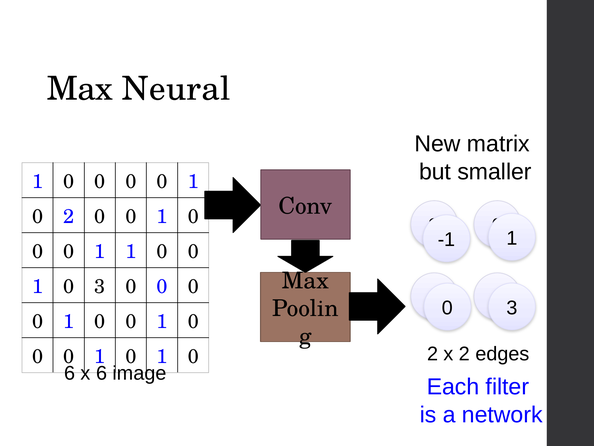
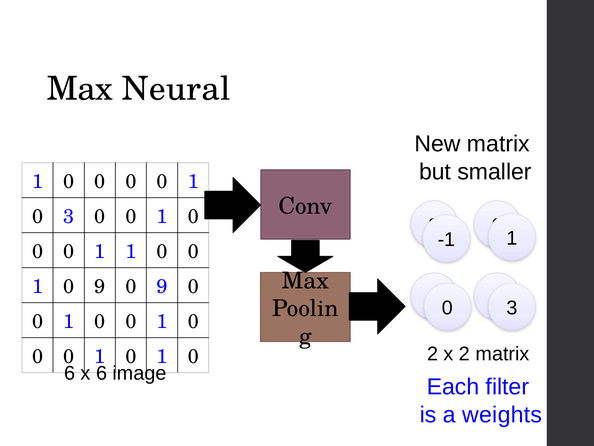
2 at (69, 216): 2 -> 3
1 0 3: 3 -> 9
0 at (162, 286): 0 -> 9
2 edges: edges -> matrix
network: network -> weights
